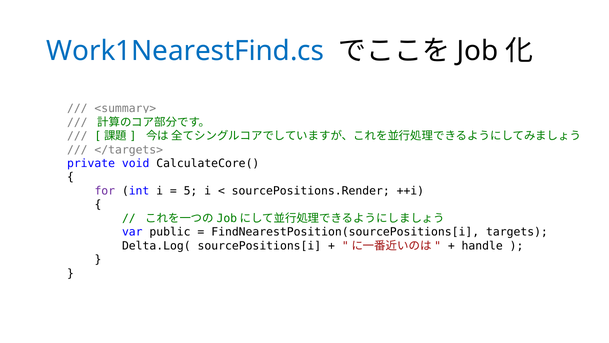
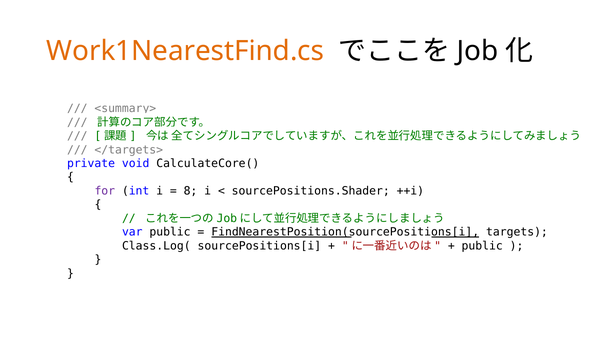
Work1NearestFind.cs colour: blue -> orange
5: 5 -> 8
sourcePositions.Render: sourcePositions.Render -> sourcePositions.Shader
FindNearestPosition(sourcePositions[i underline: none -> present
Delta.Log(: Delta.Log( -> Class.Log(
handle at (482, 245): handle -> public
